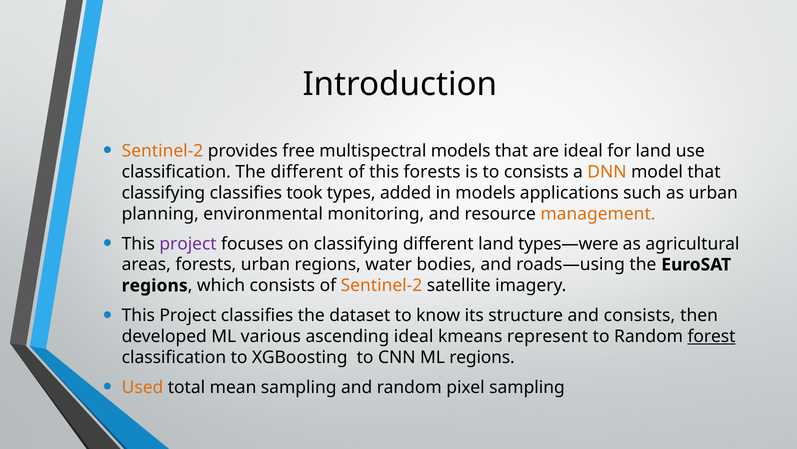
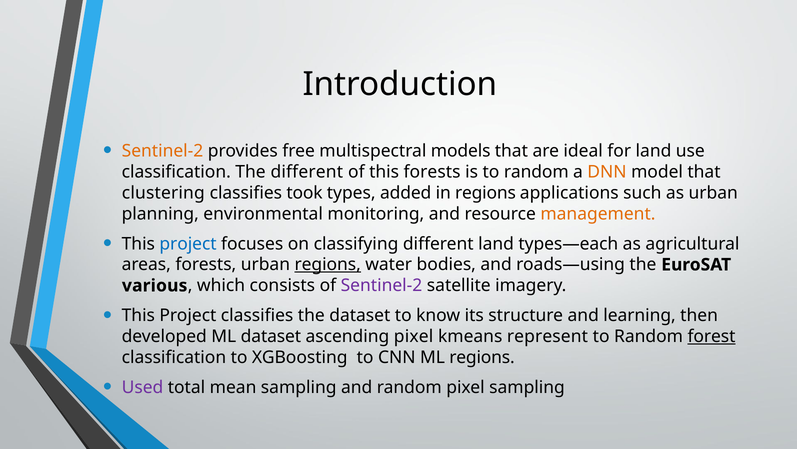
is to consists: consists -> random
classifying at (163, 193): classifying -> clustering
in models: models -> regions
project at (188, 243) colour: purple -> blue
types—were: types—were -> types—each
regions at (328, 264) underline: none -> present
regions at (155, 285): regions -> various
Sentinel-2 at (381, 285) colour: orange -> purple
and consists: consists -> learning
ML various: various -> dataset
ascending ideal: ideal -> pixel
Used colour: orange -> purple
